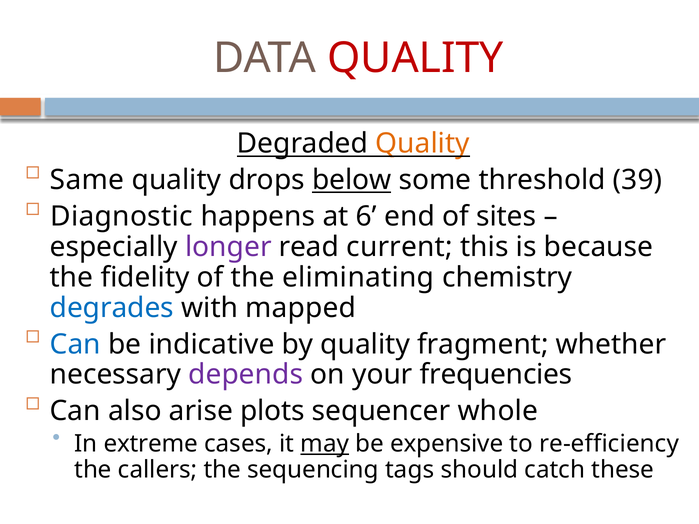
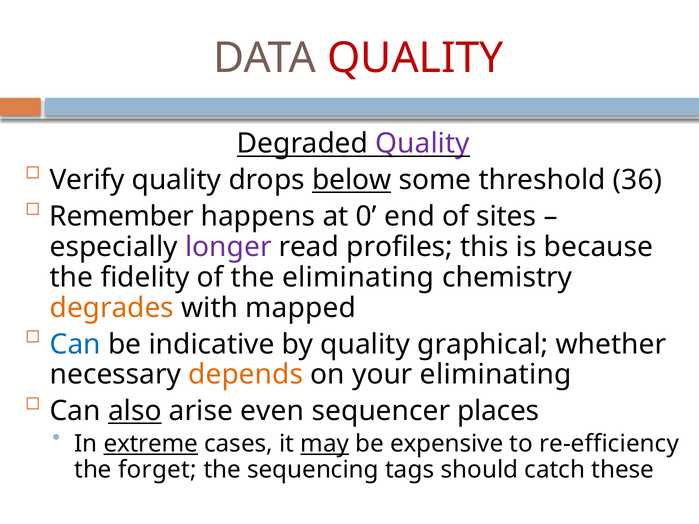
Quality at (423, 144) colour: orange -> purple
Same: Same -> Verify
39: 39 -> 36
Diagnostic: Diagnostic -> Remember
6: 6 -> 0
current: current -> profiles
degrades colour: blue -> orange
fragment: fragment -> graphical
depends colour: purple -> orange
your frequencies: frequencies -> eliminating
also underline: none -> present
plots: plots -> even
whole: whole -> places
extreme underline: none -> present
callers: callers -> forget
